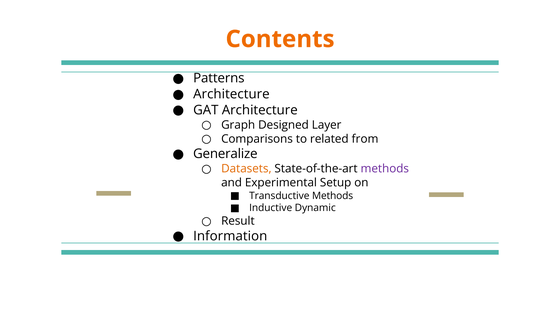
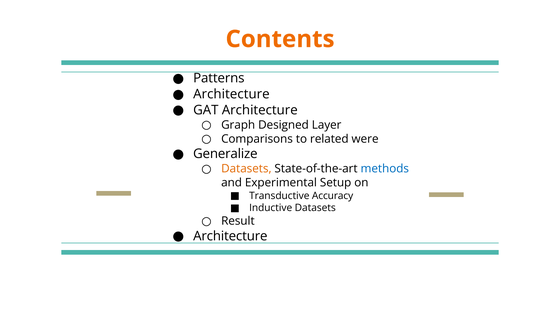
from: from -> were
methods at (385, 169) colour: purple -> blue
Transductive Methods: Methods -> Accuracy
Inductive Dynamic: Dynamic -> Datasets
Information at (230, 236): Information -> Architecture
